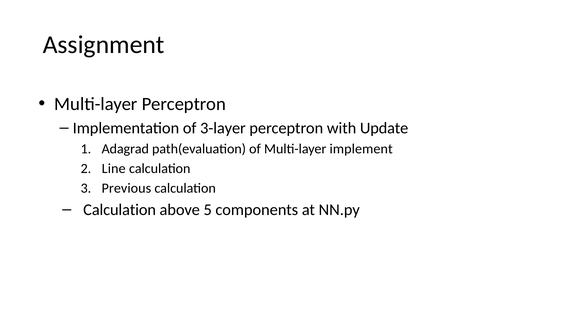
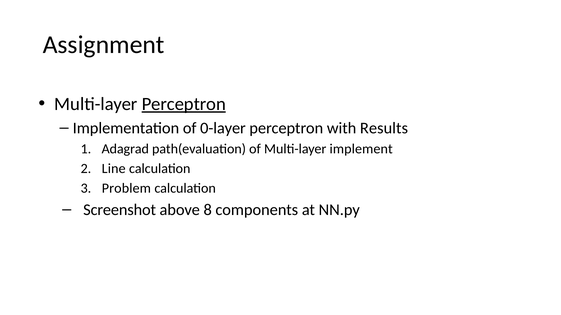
Perceptron at (184, 104) underline: none -> present
3-layer: 3-layer -> 0-layer
Update: Update -> Results
Previous: Previous -> Problem
Calculation at (120, 210): Calculation -> Screenshot
5: 5 -> 8
